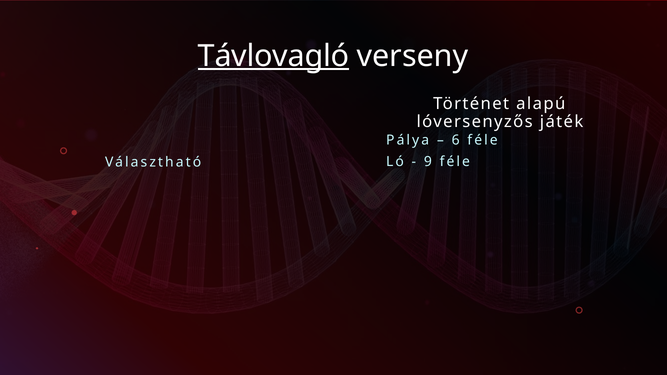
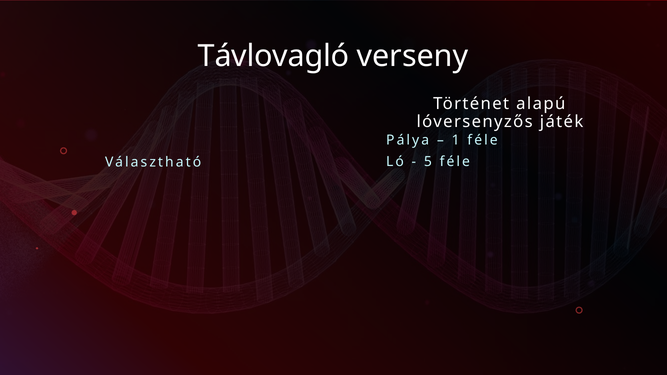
Távlovagló underline: present -> none
6: 6 -> 1
9: 9 -> 5
